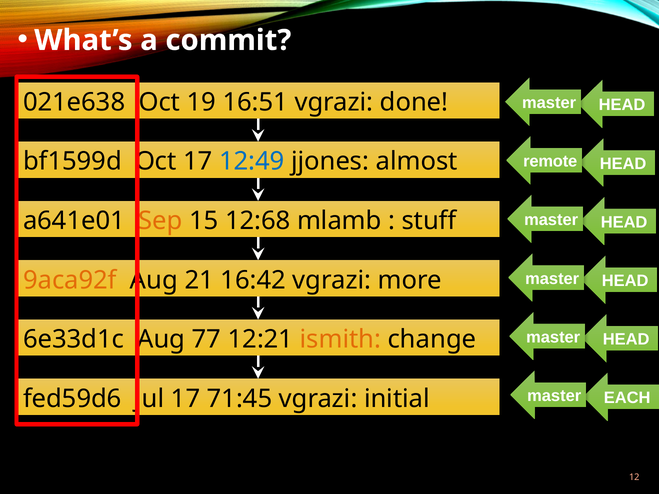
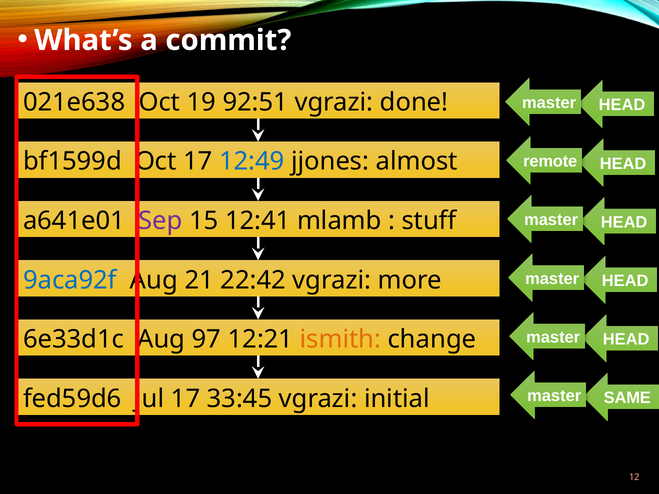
16:51: 16:51 -> 92:51
Sep colour: orange -> purple
12:68: 12:68 -> 12:41
9aca92f colour: orange -> blue
16:42: 16:42 -> 22:42
77: 77 -> 97
EACH: EACH -> SAME
71:45: 71:45 -> 33:45
